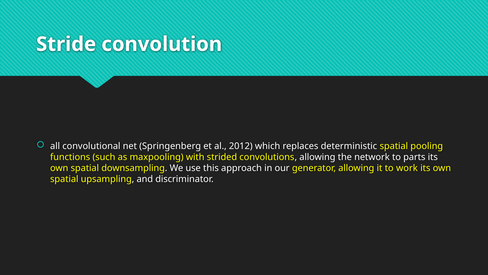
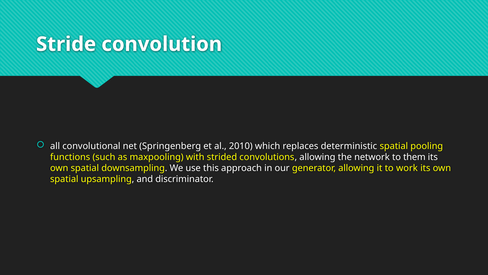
2012: 2012 -> 2010
parts: parts -> them
